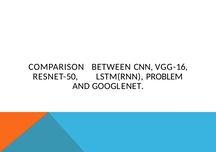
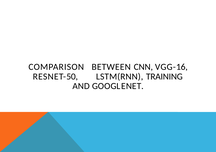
PROBLEM: PROBLEM -> TRAINING
